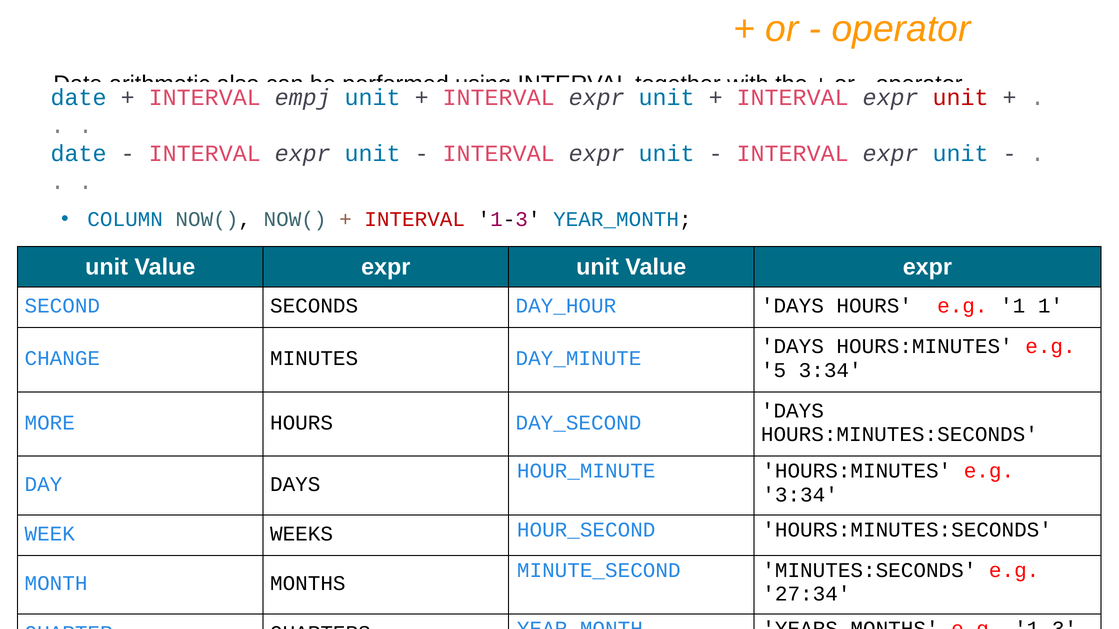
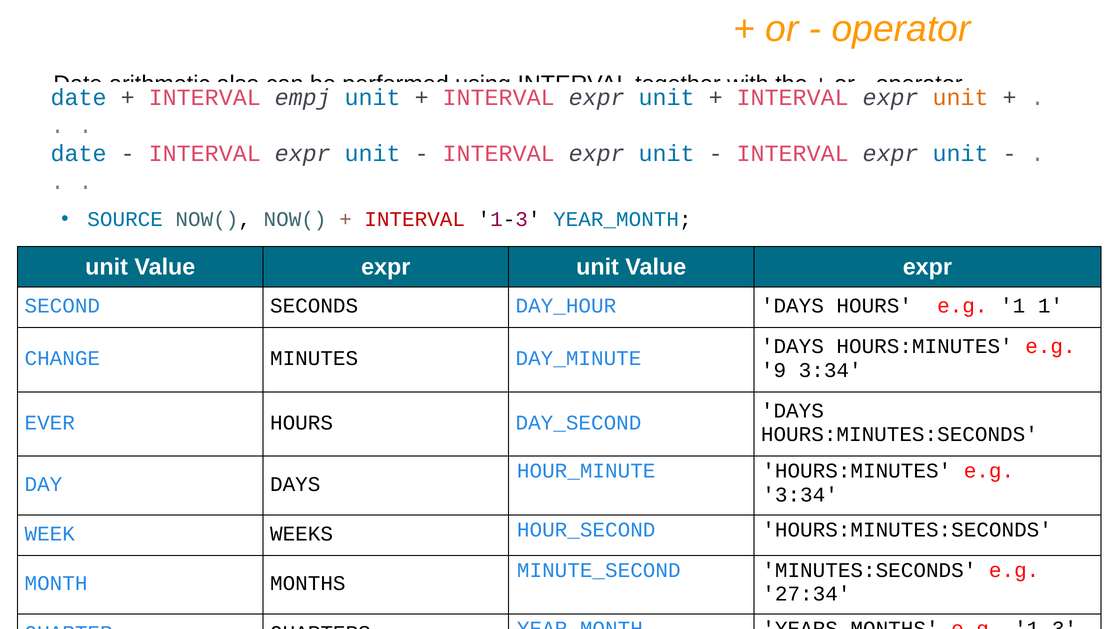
unit at (961, 98) colour: red -> orange
COLUMN: COLUMN -> SOURCE
5: 5 -> 9
MORE: MORE -> EVER
